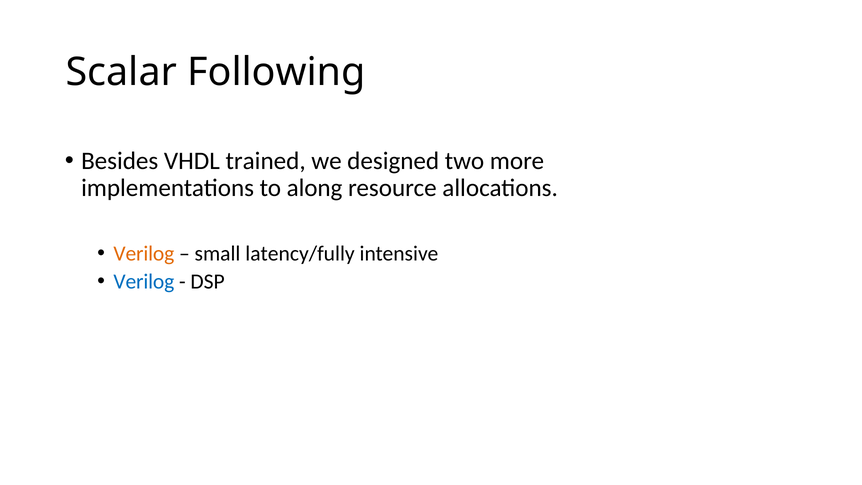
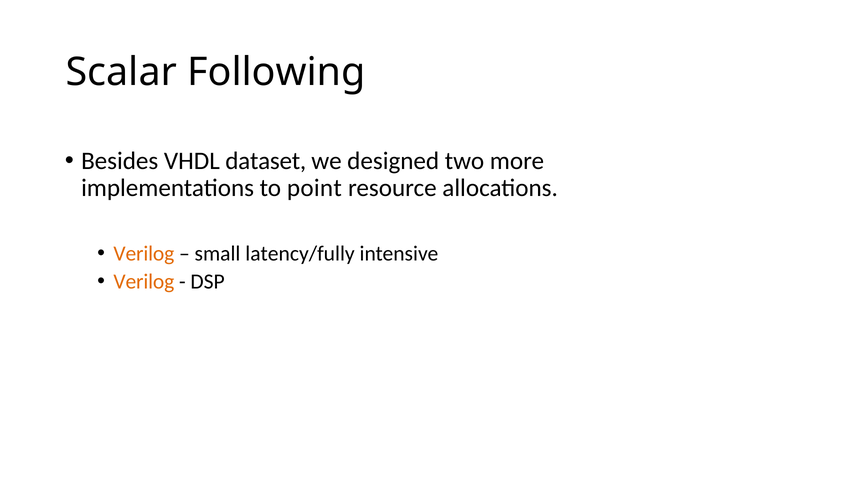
trained: trained -> dataset
along: along -> point
Verilog at (144, 281) colour: blue -> orange
